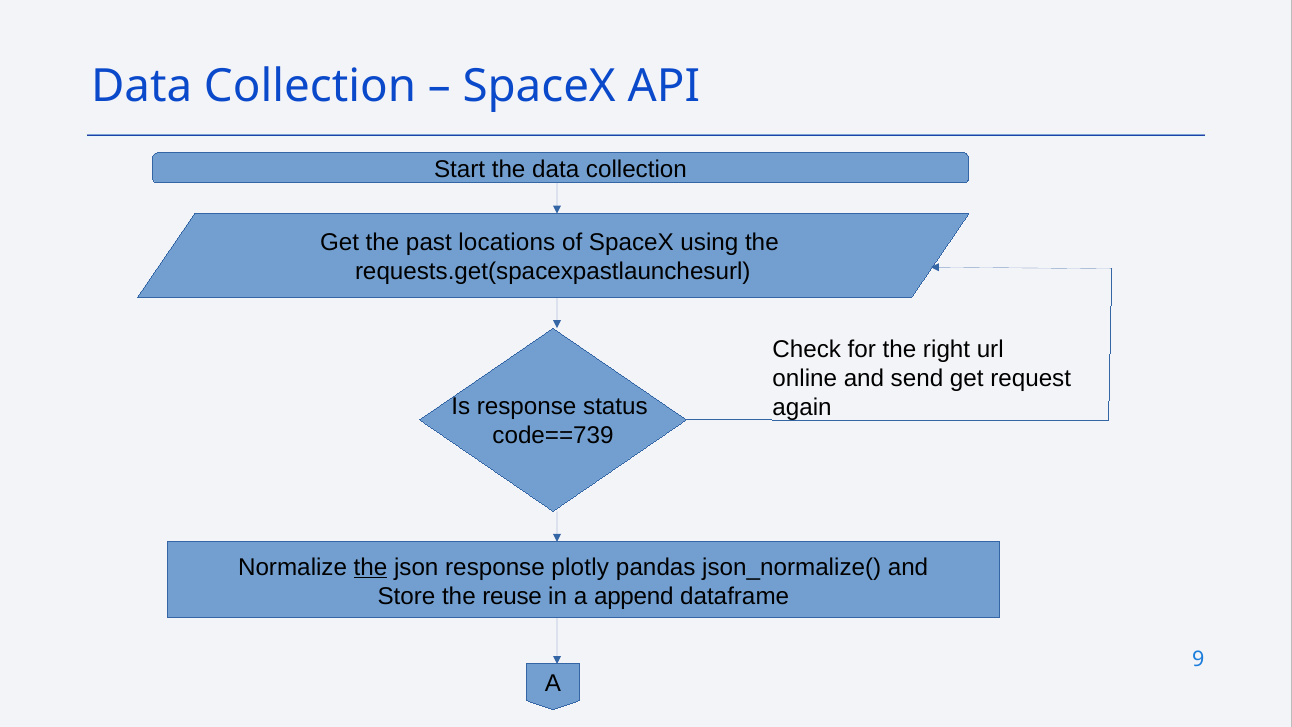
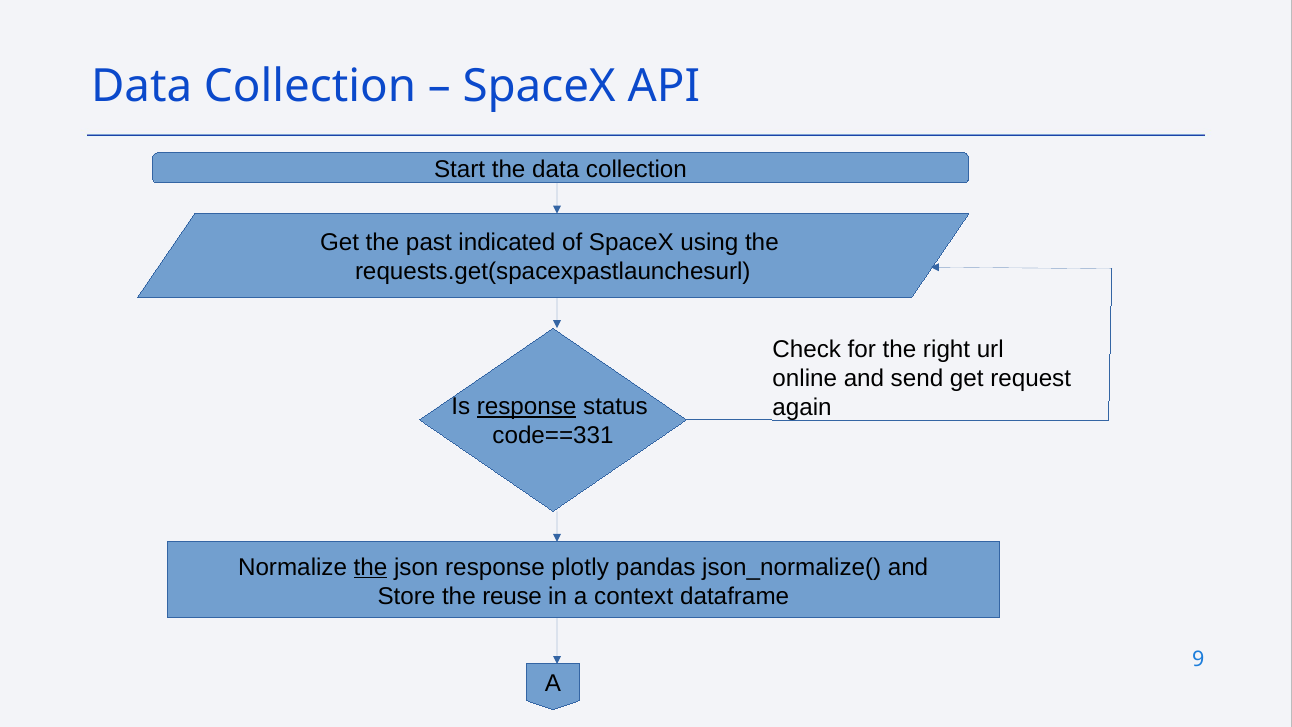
locations: locations -> indicated
response at (527, 407) underline: none -> present
code==739: code==739 -> code==331
append: append -> context
